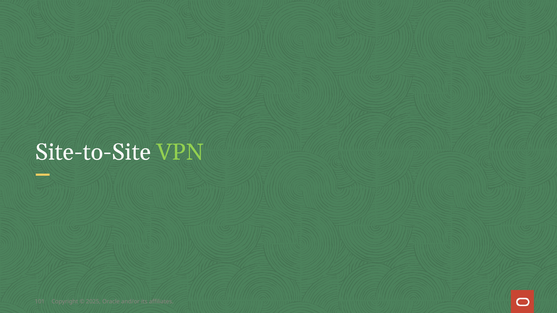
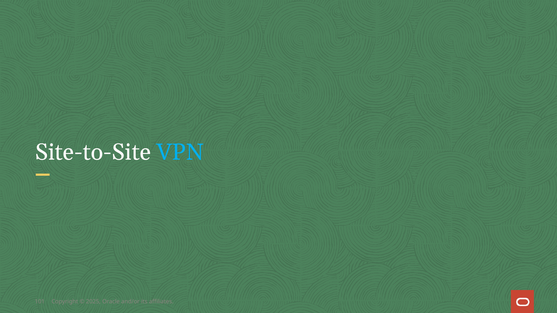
VPN colour: light green -> light blue
